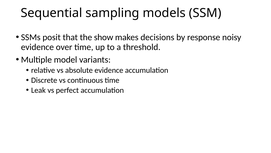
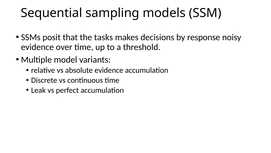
show: show -> tasks
